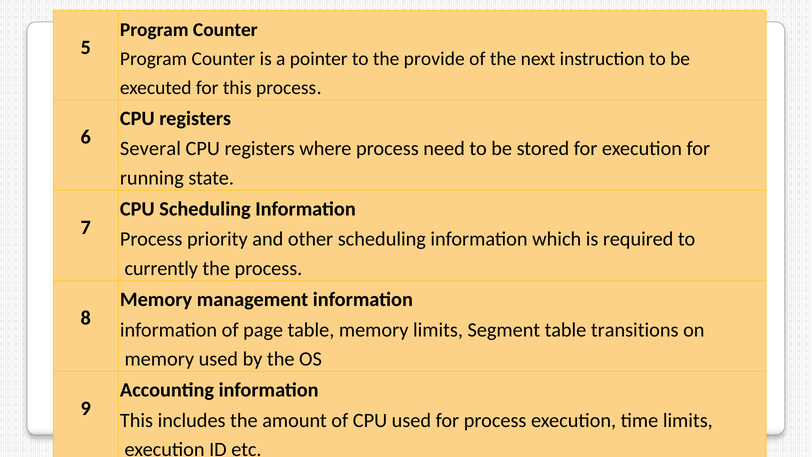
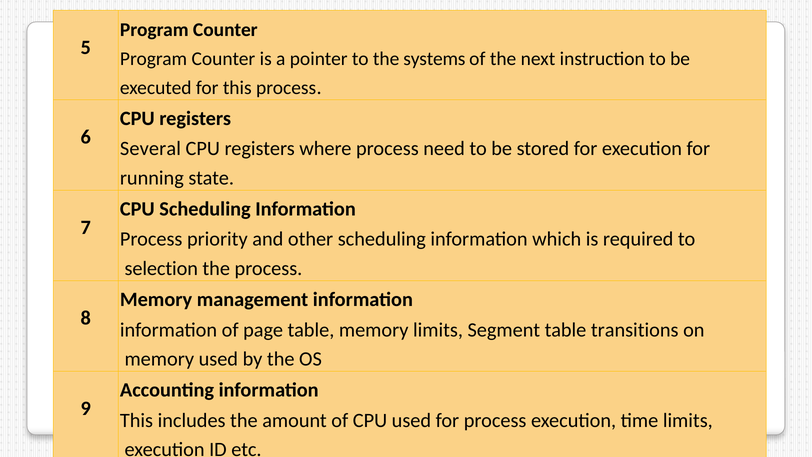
provide: provide -> systems
currently: currently -> selection
